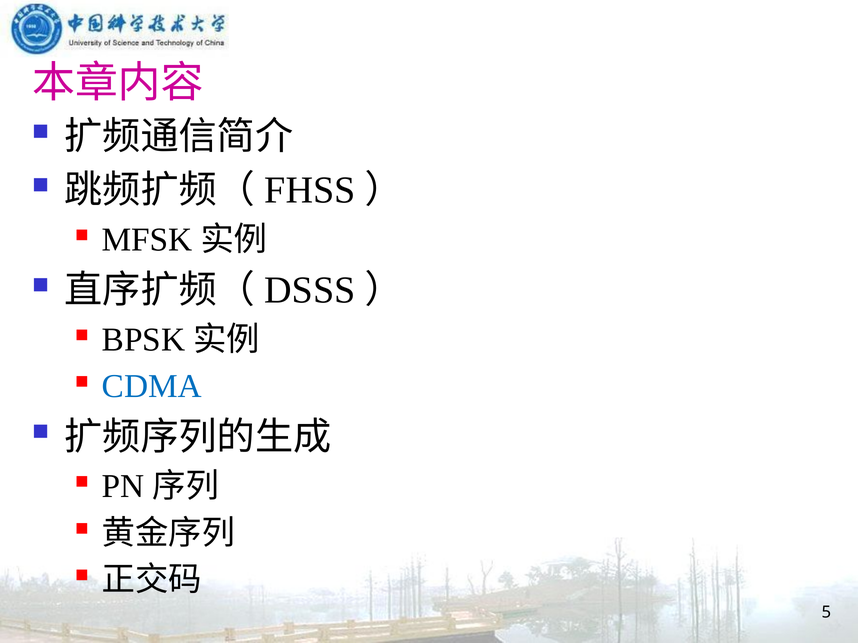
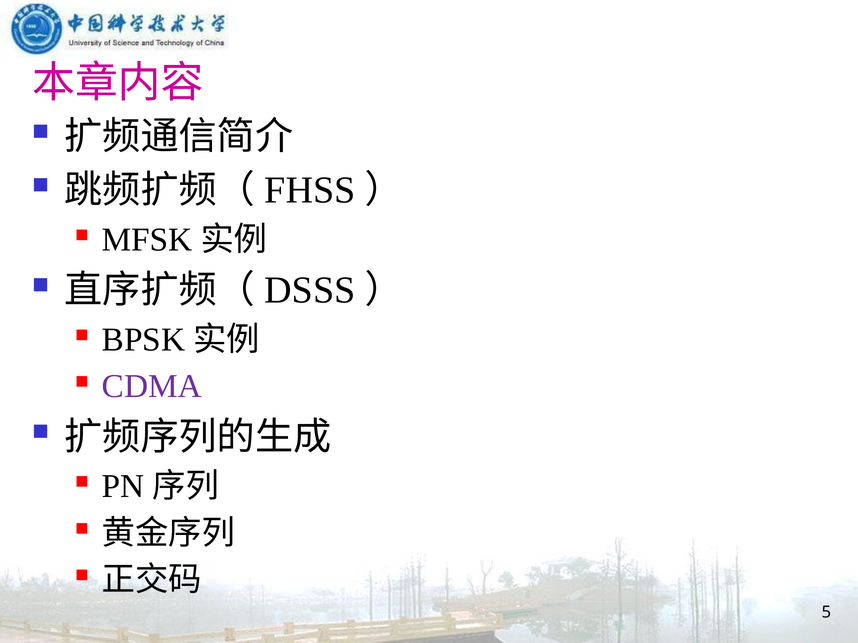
CDMA colour: blue -> purple
